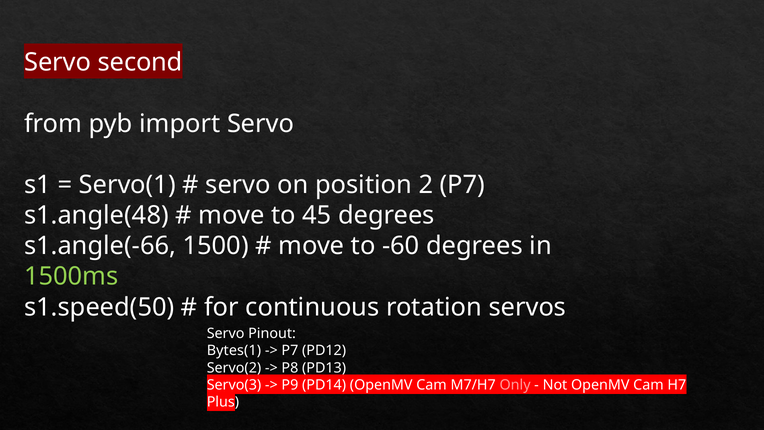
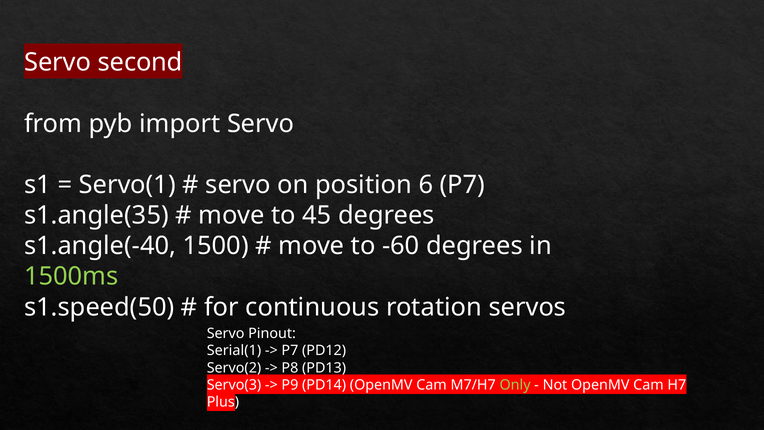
2: 2 -> 6
s1.angle(48: s1.angle(48 -> s1.angle(35
s1.angle(-66: s1.angle(-66 -> s1.angle(-40
Bytes(1: Bytes(1 -> Serial(1
Only colour: pink -> light green
